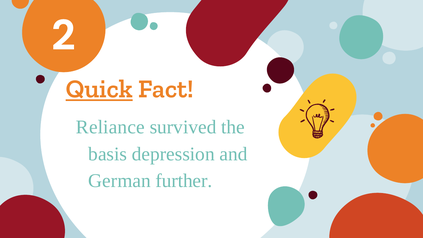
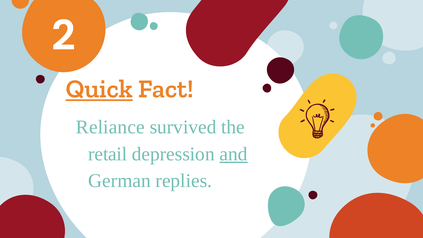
basis: basis -> retail
and underline: none -> present
further: further -> replies
